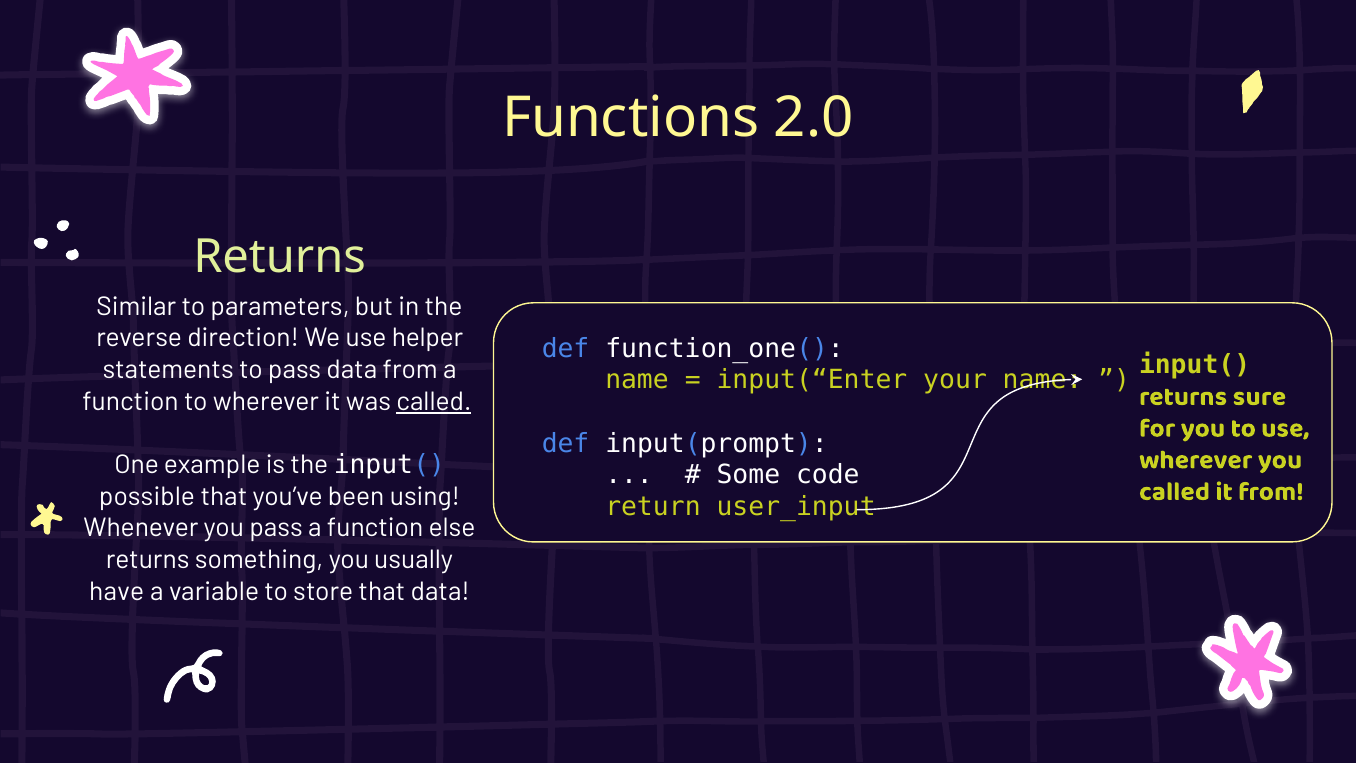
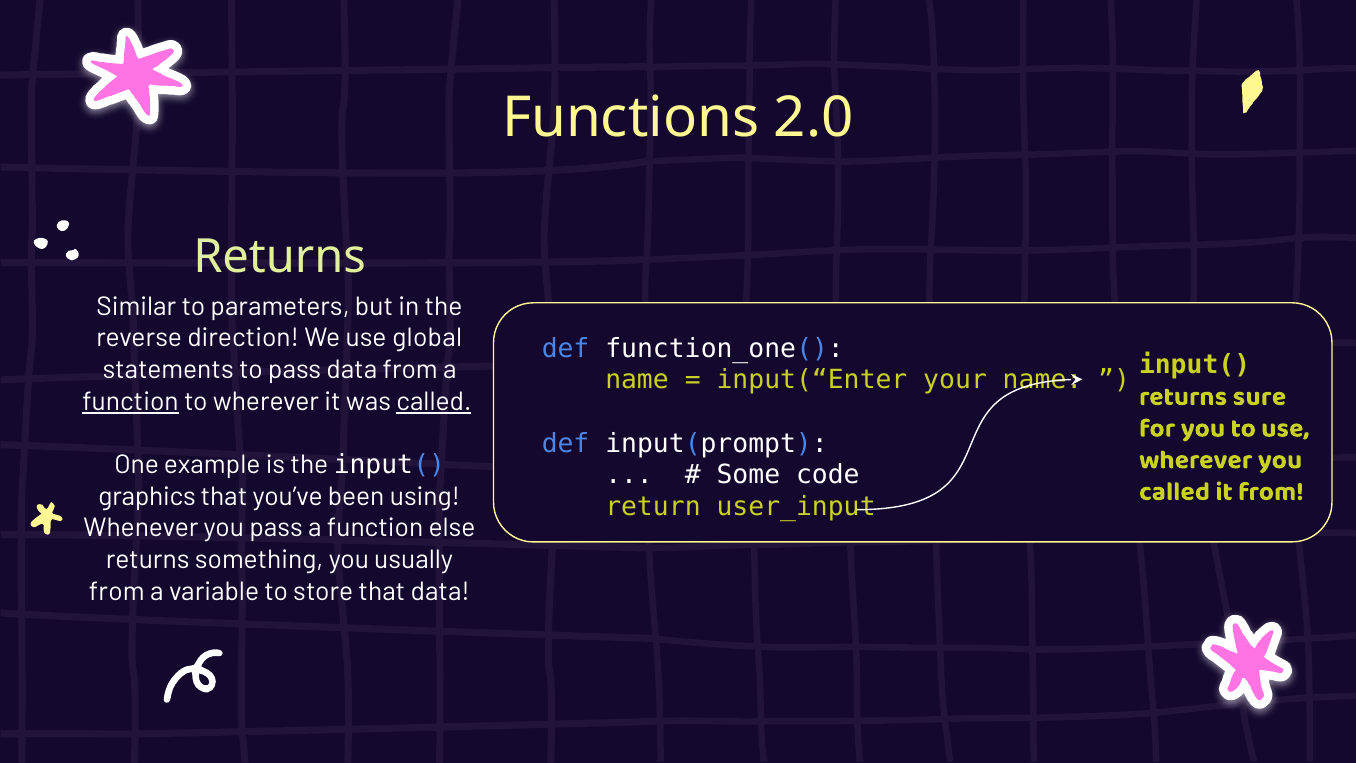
helper: helper -> global
function at (130, 401) underline: none -> present
possible: possible -> graphics
have at (117, 591): have -> from
